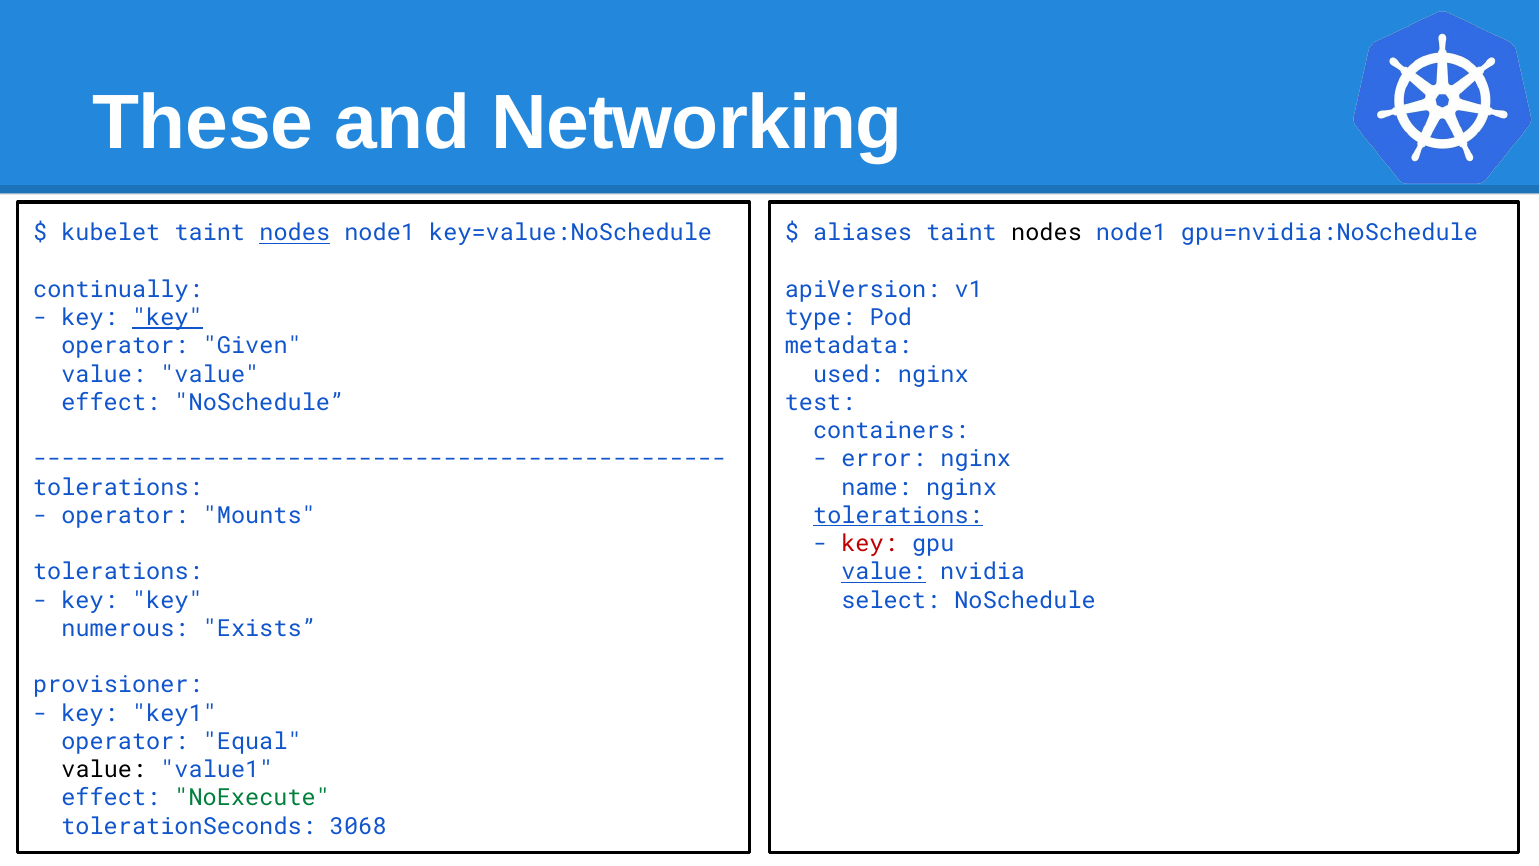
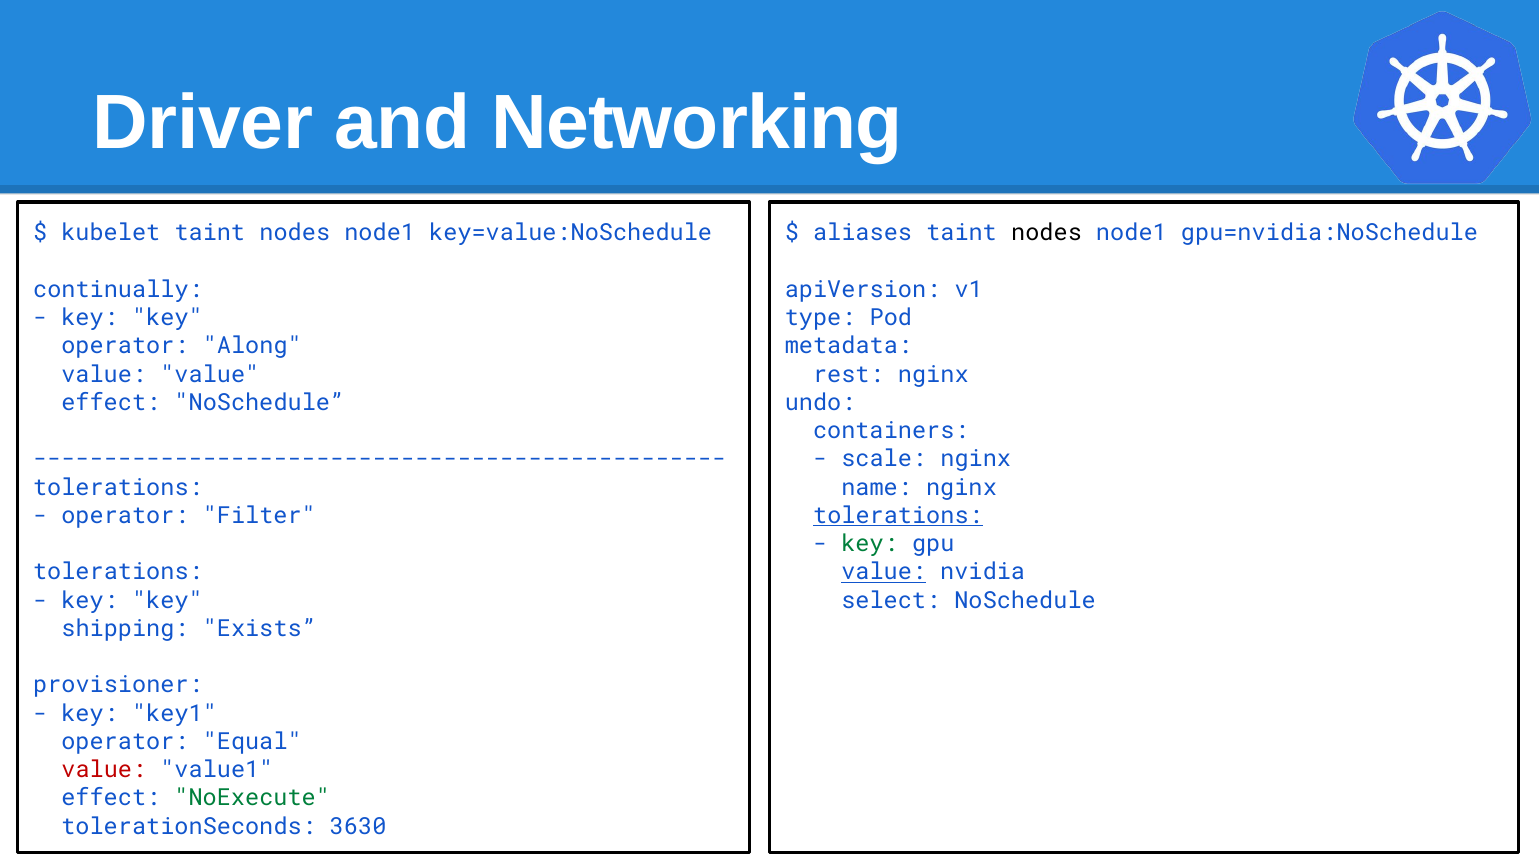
These: These -> Driver
nodes at (295, 233) underline: present -> none
key at (167, 318) underline: present -> none
Given: Given -> Along
used: used -> rest
test: test -> undo
error: error -> scale
Mounts: Mounts -> Filter
key at (870, 544) colour: red -> green
numerous: numerous -> shipping
value at (104, 770) colour: black -> red
3068: 3068 -> 3630
